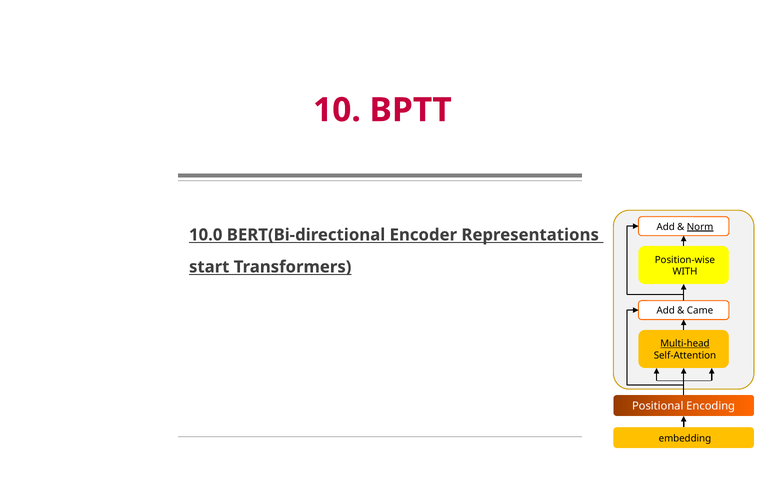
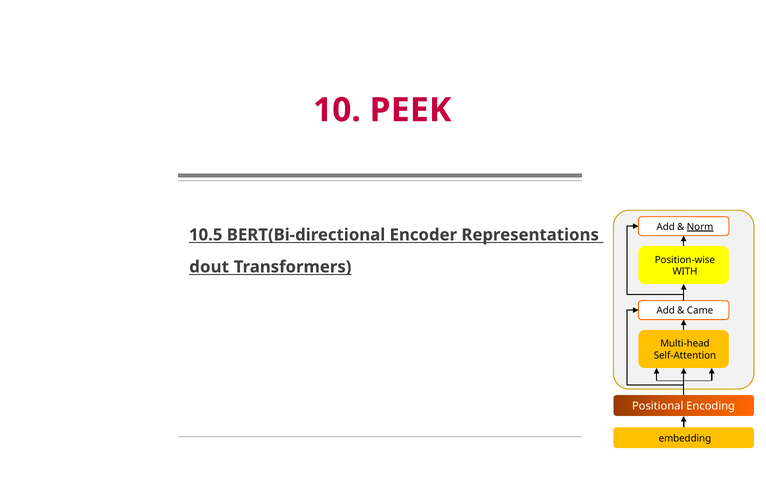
BPTT: BPTT -> PEEK
10.0: 10.0 -> 10.5
start: start -> dout
Multi-head underline: present -> none
